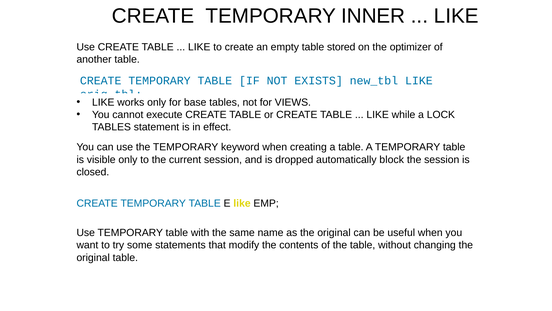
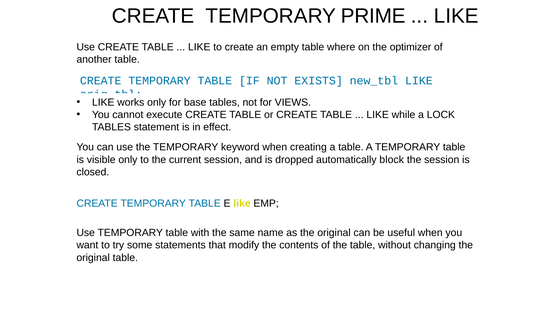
INNER: INNER -> PRIME
stored: stored -> where
